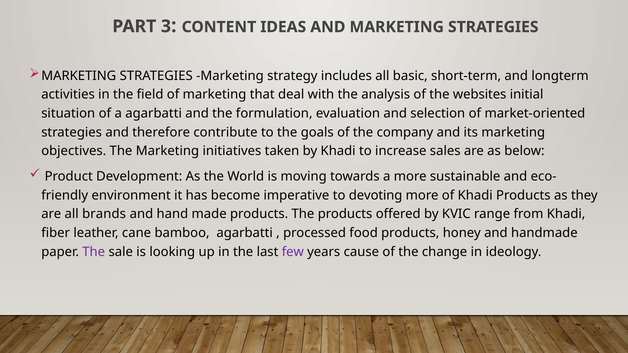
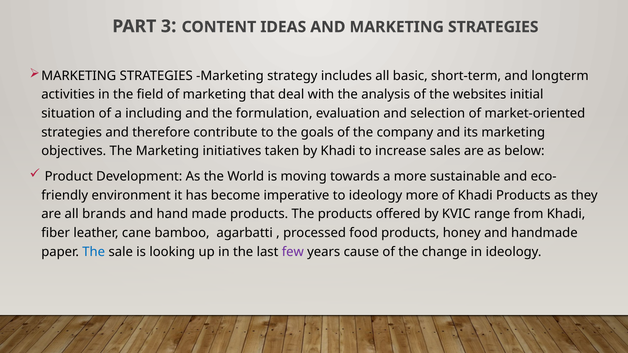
a agarbatti: agarbatti -> including
to devoting: devoting -> ideology
The at (94, 252) colour: purple -> blue
